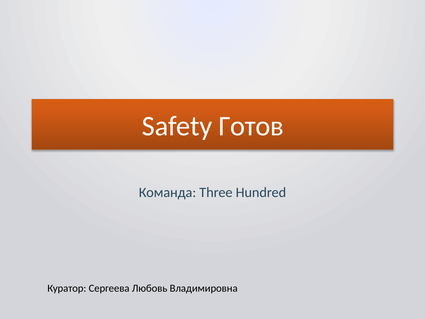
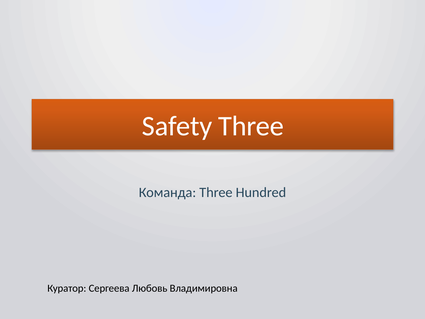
Safety Готов: Готов -> Three
